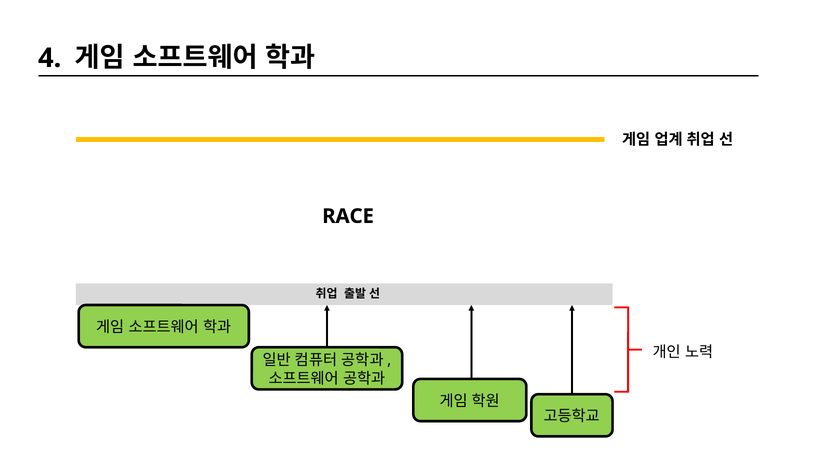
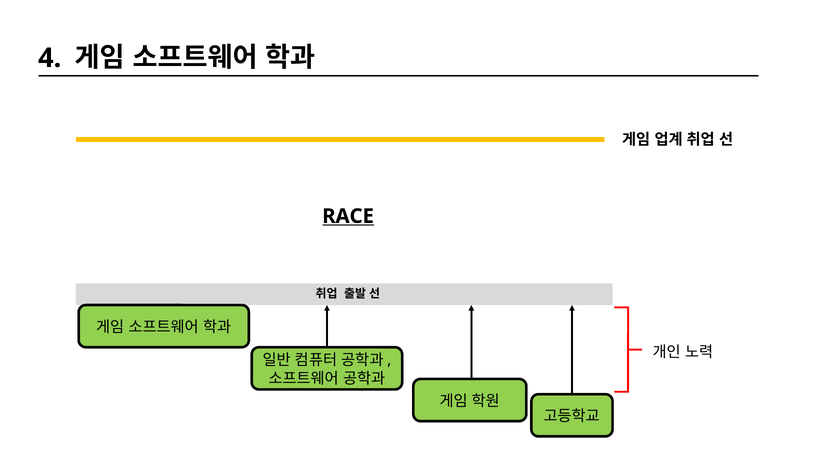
RACE underline: none -> present
